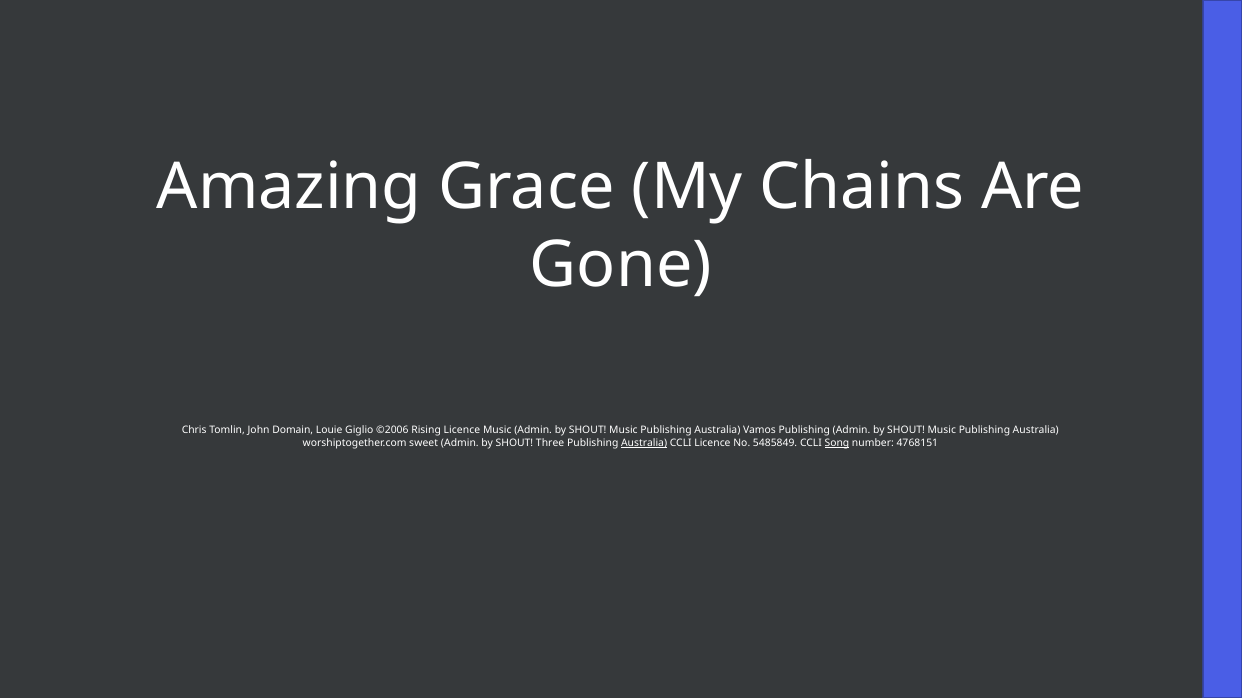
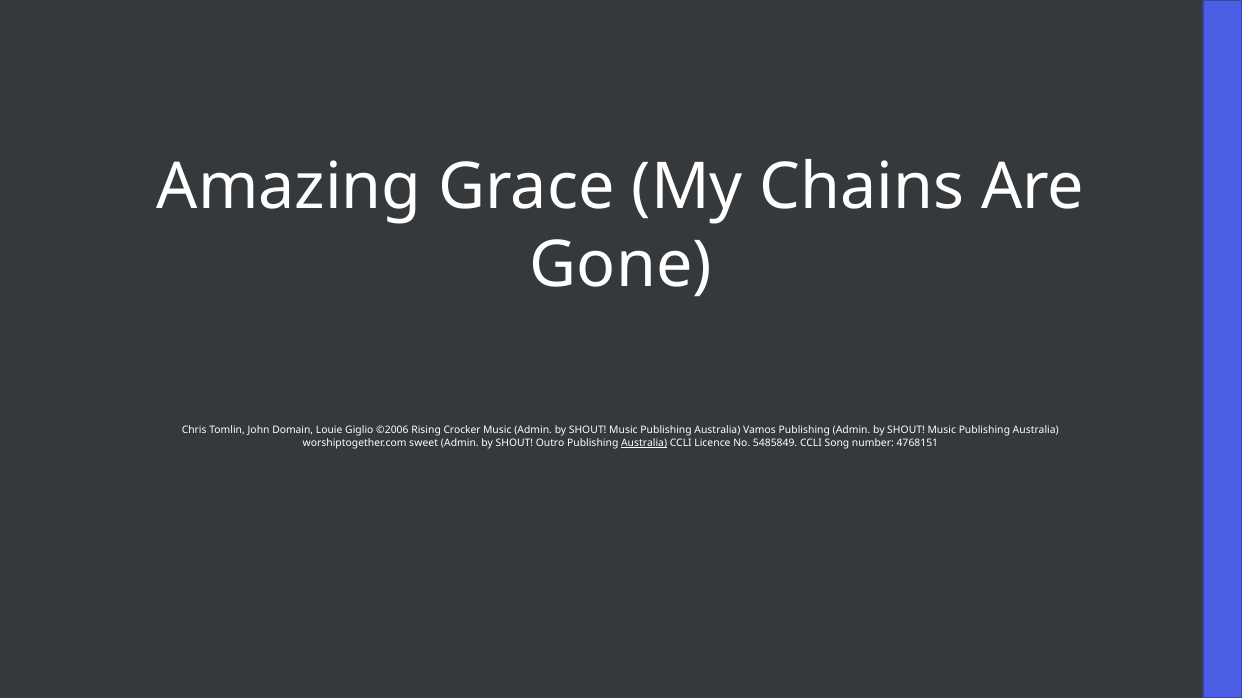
Rising Licence: Licence -> Crocker
Three: Three -> Outro
Song underline: present -> none
